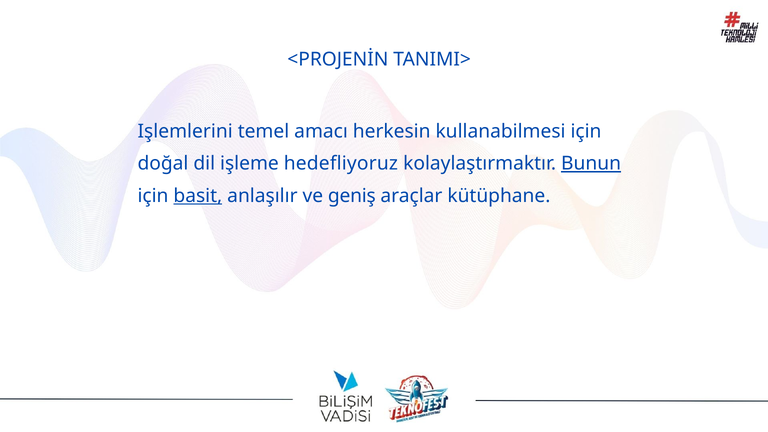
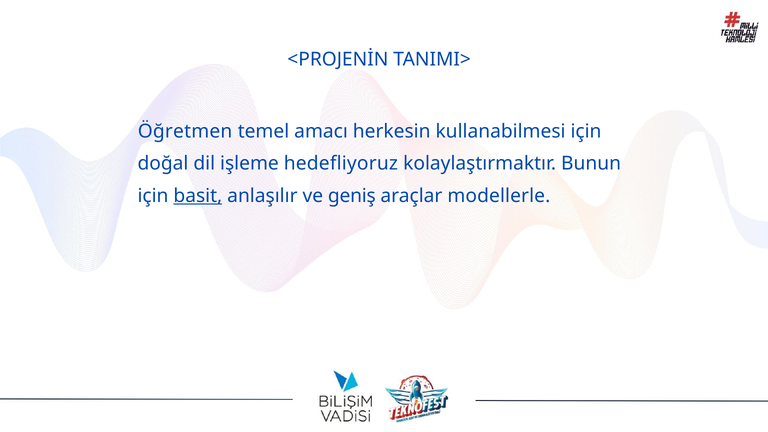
Işlemlerini: Işlemlerini -> Öğretmen
Bunun underline: present -> none
kütüphane: kütüphane -> modellerle
